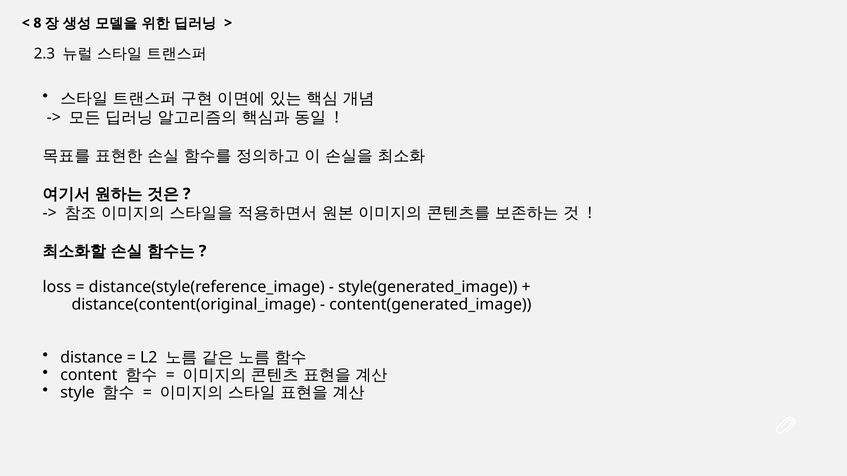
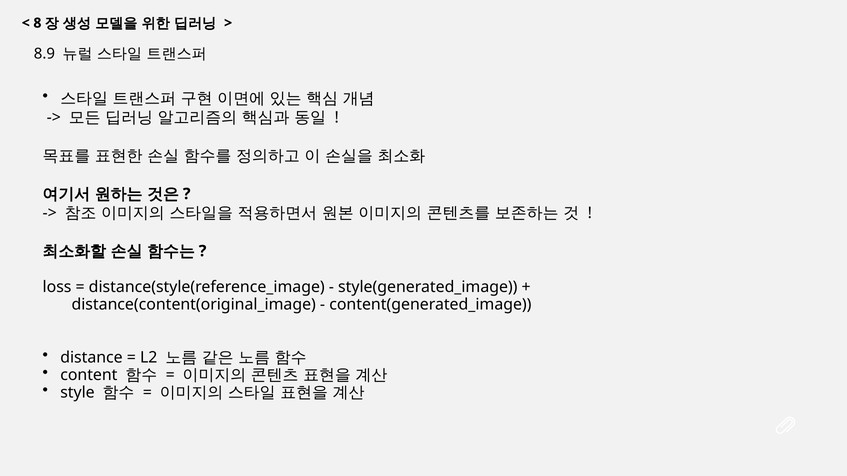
2.3: 2.3 -> 8.9
